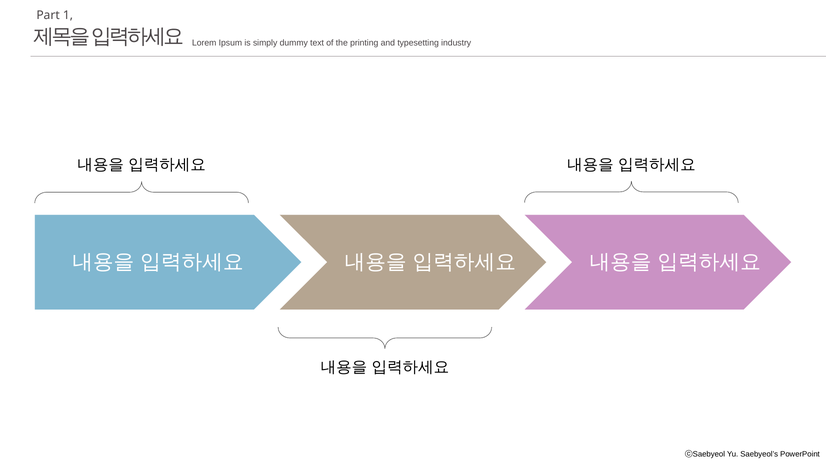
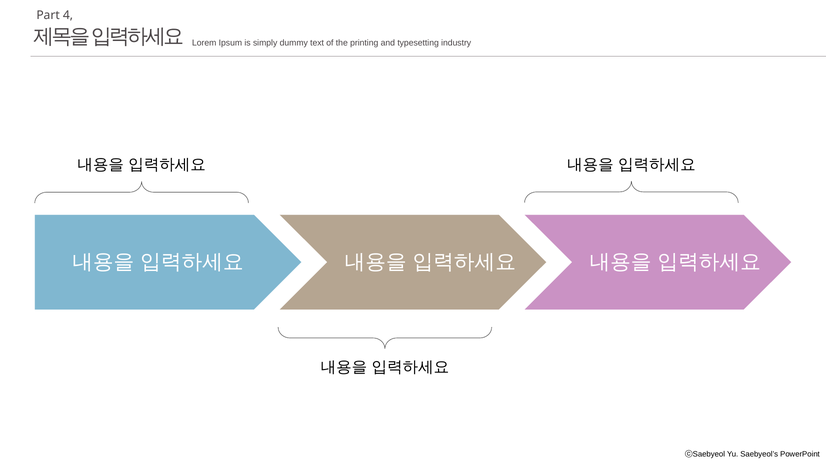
1: 1 -> 4
